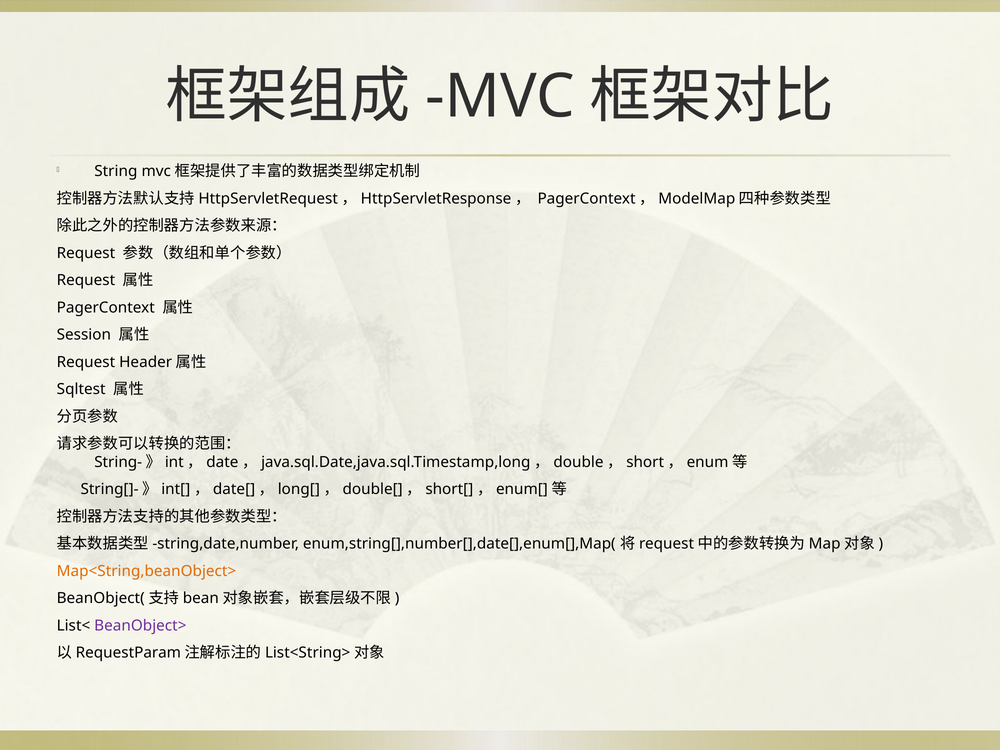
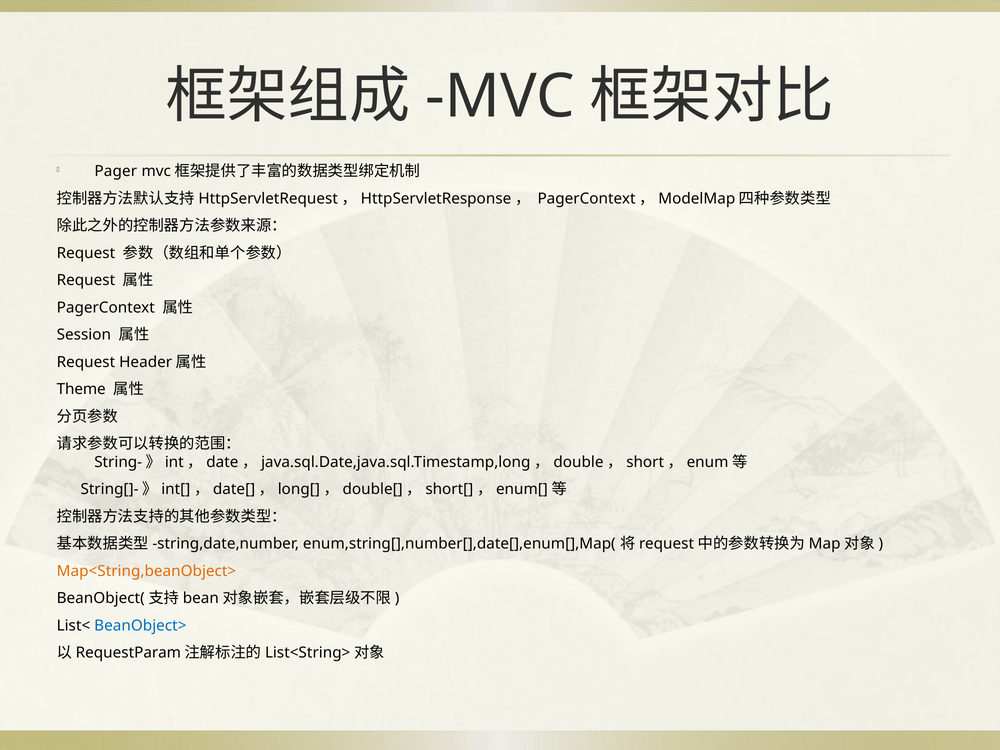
String: String -> Pager
Sqltest: Sqltest -> Theme
BeanObject> colour: purple -> blue
